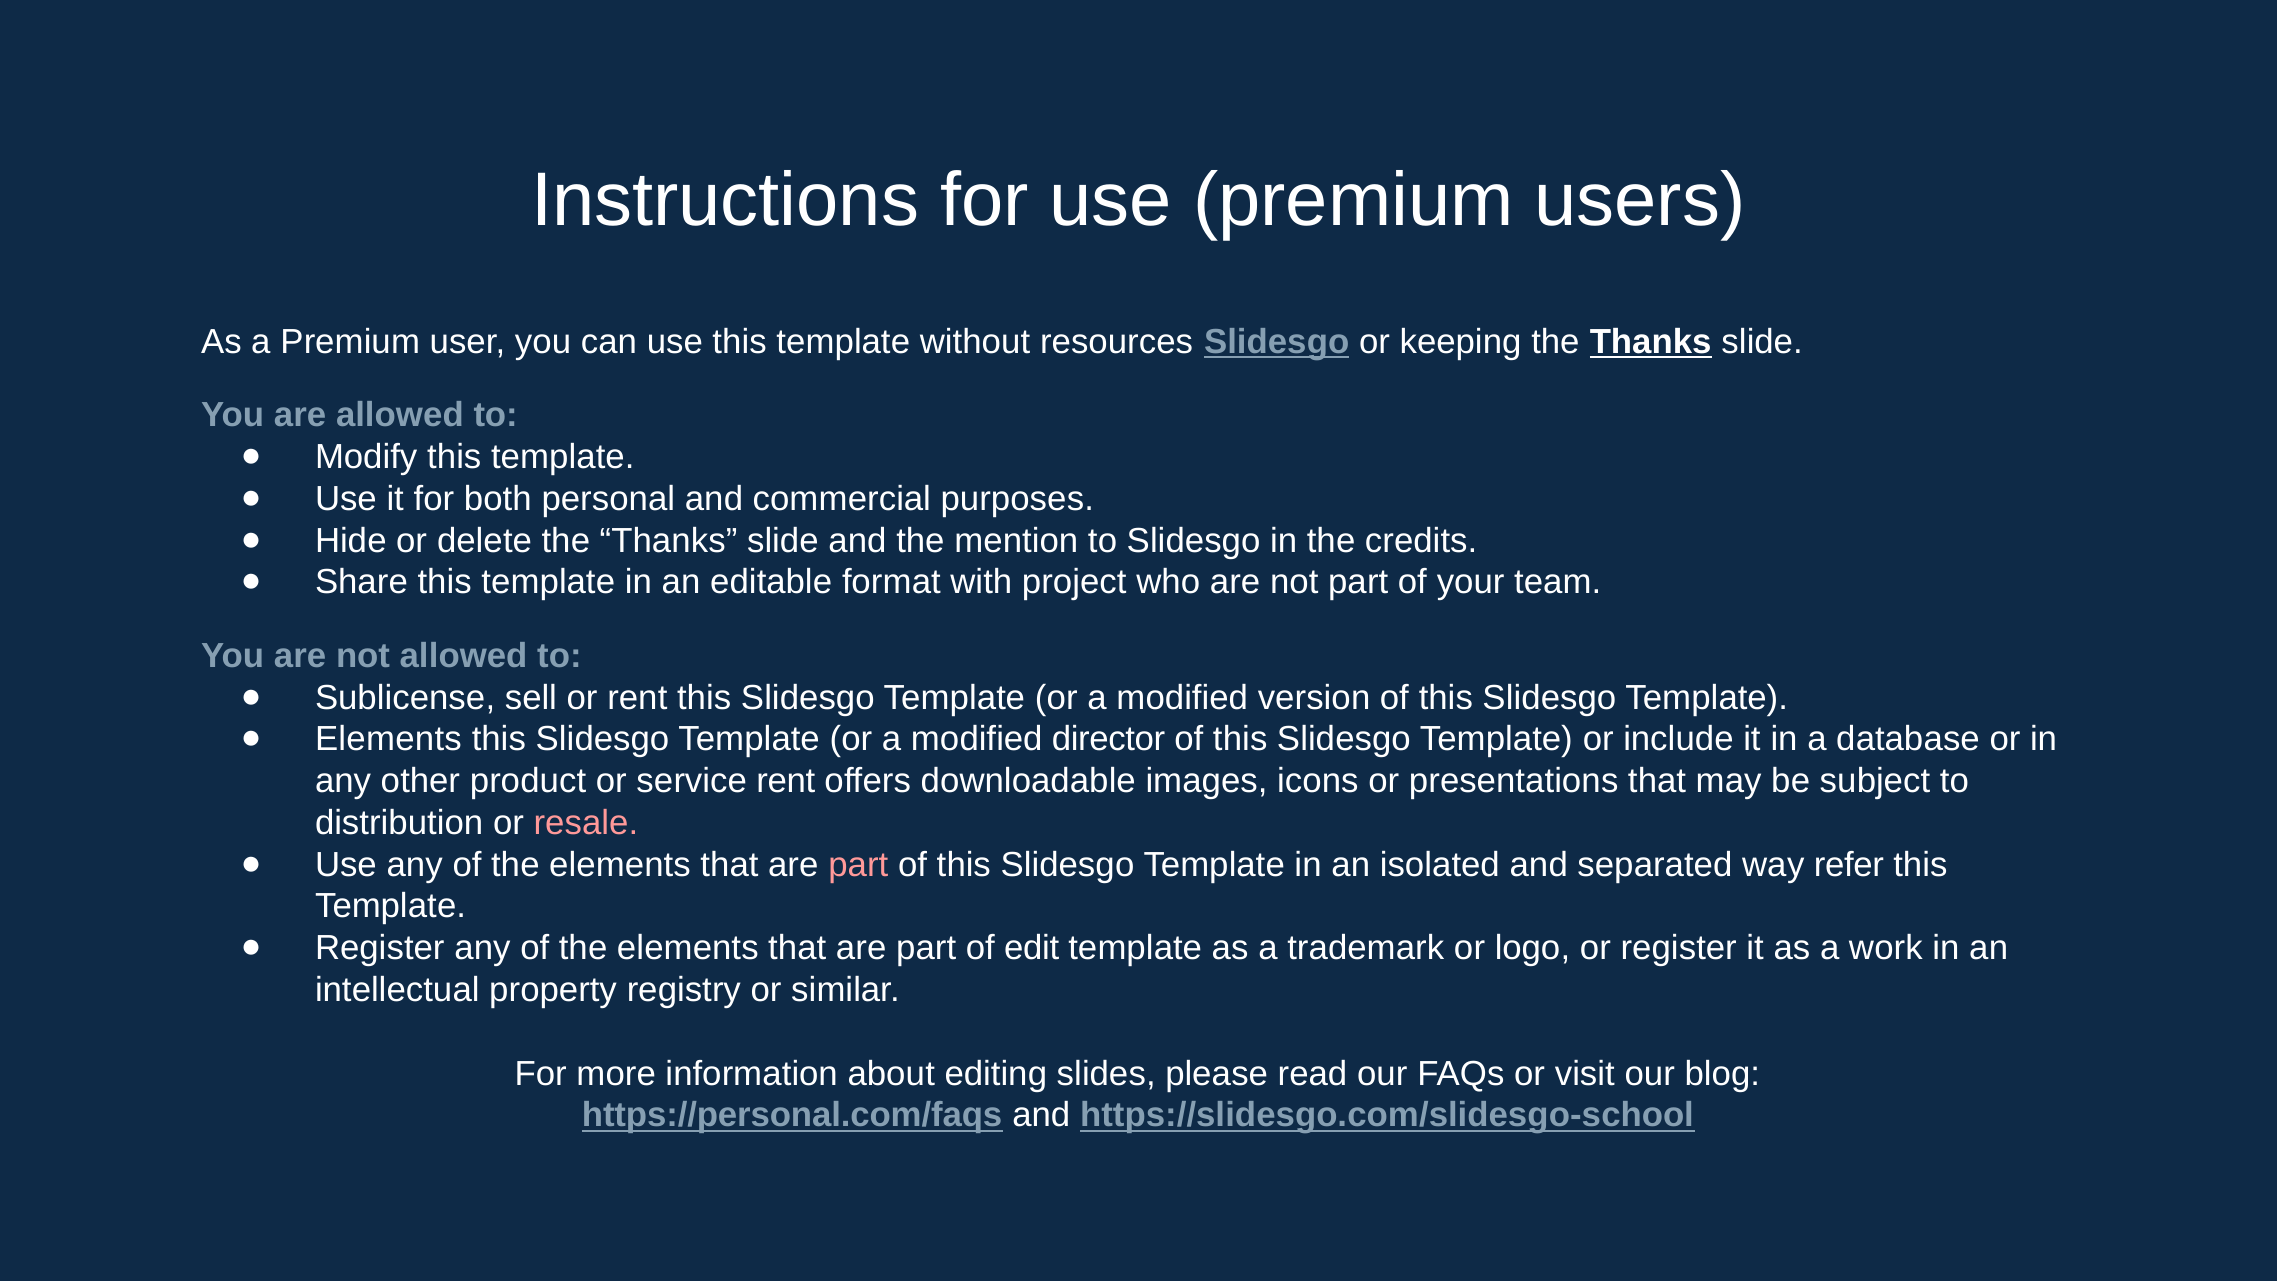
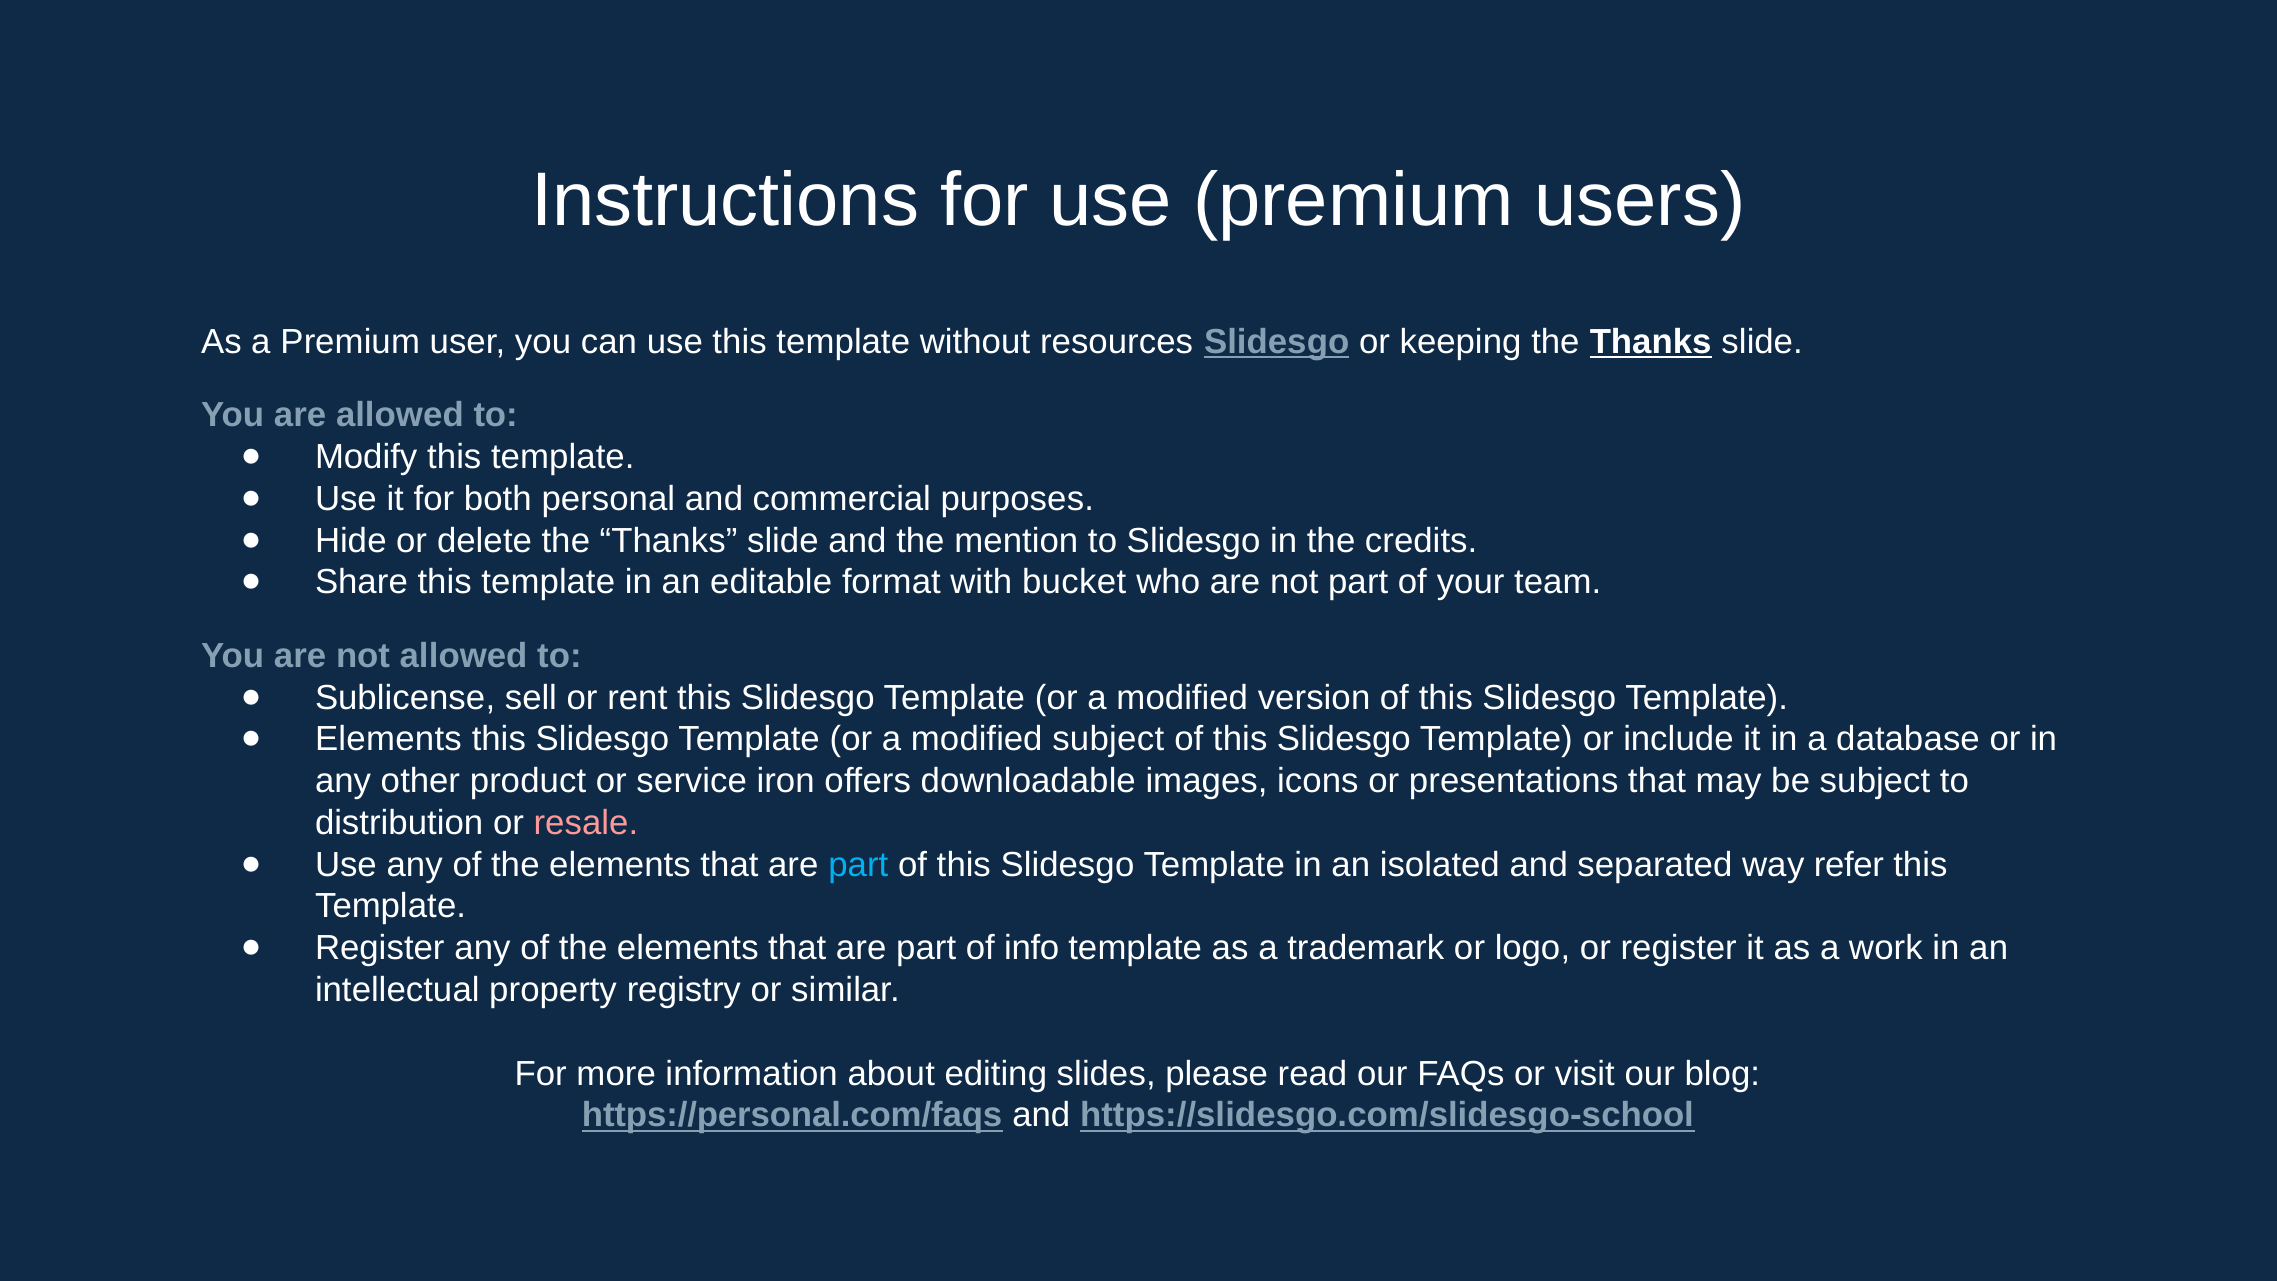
project: project -> bucket
modified director: director -> subject
service rent: rent -> iron
part at (858, 865) colour: pink -> light blue
edit: edit -> info
